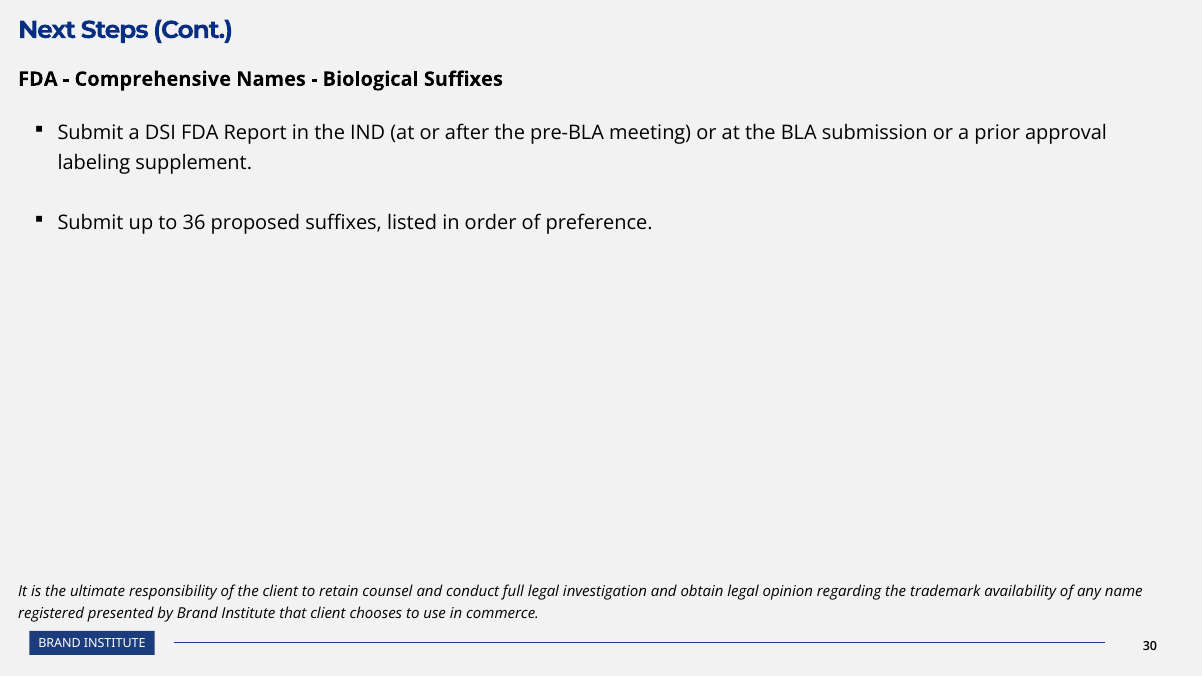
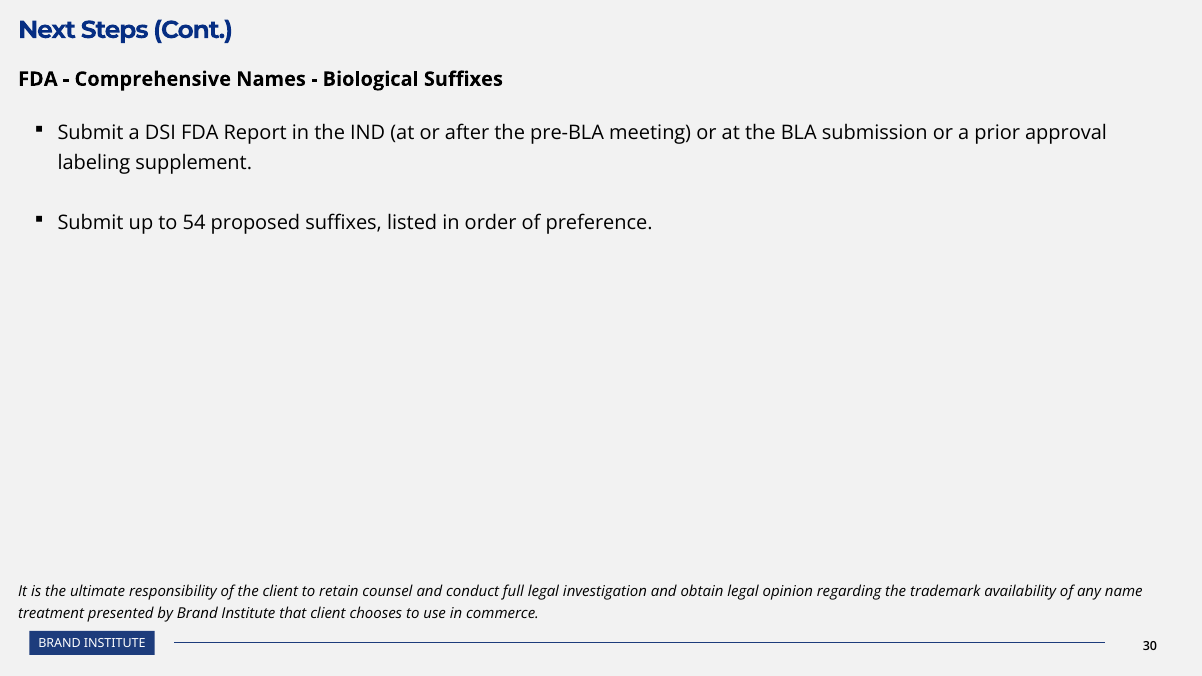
36: 36 -> 54
registered: registered -> treatment
